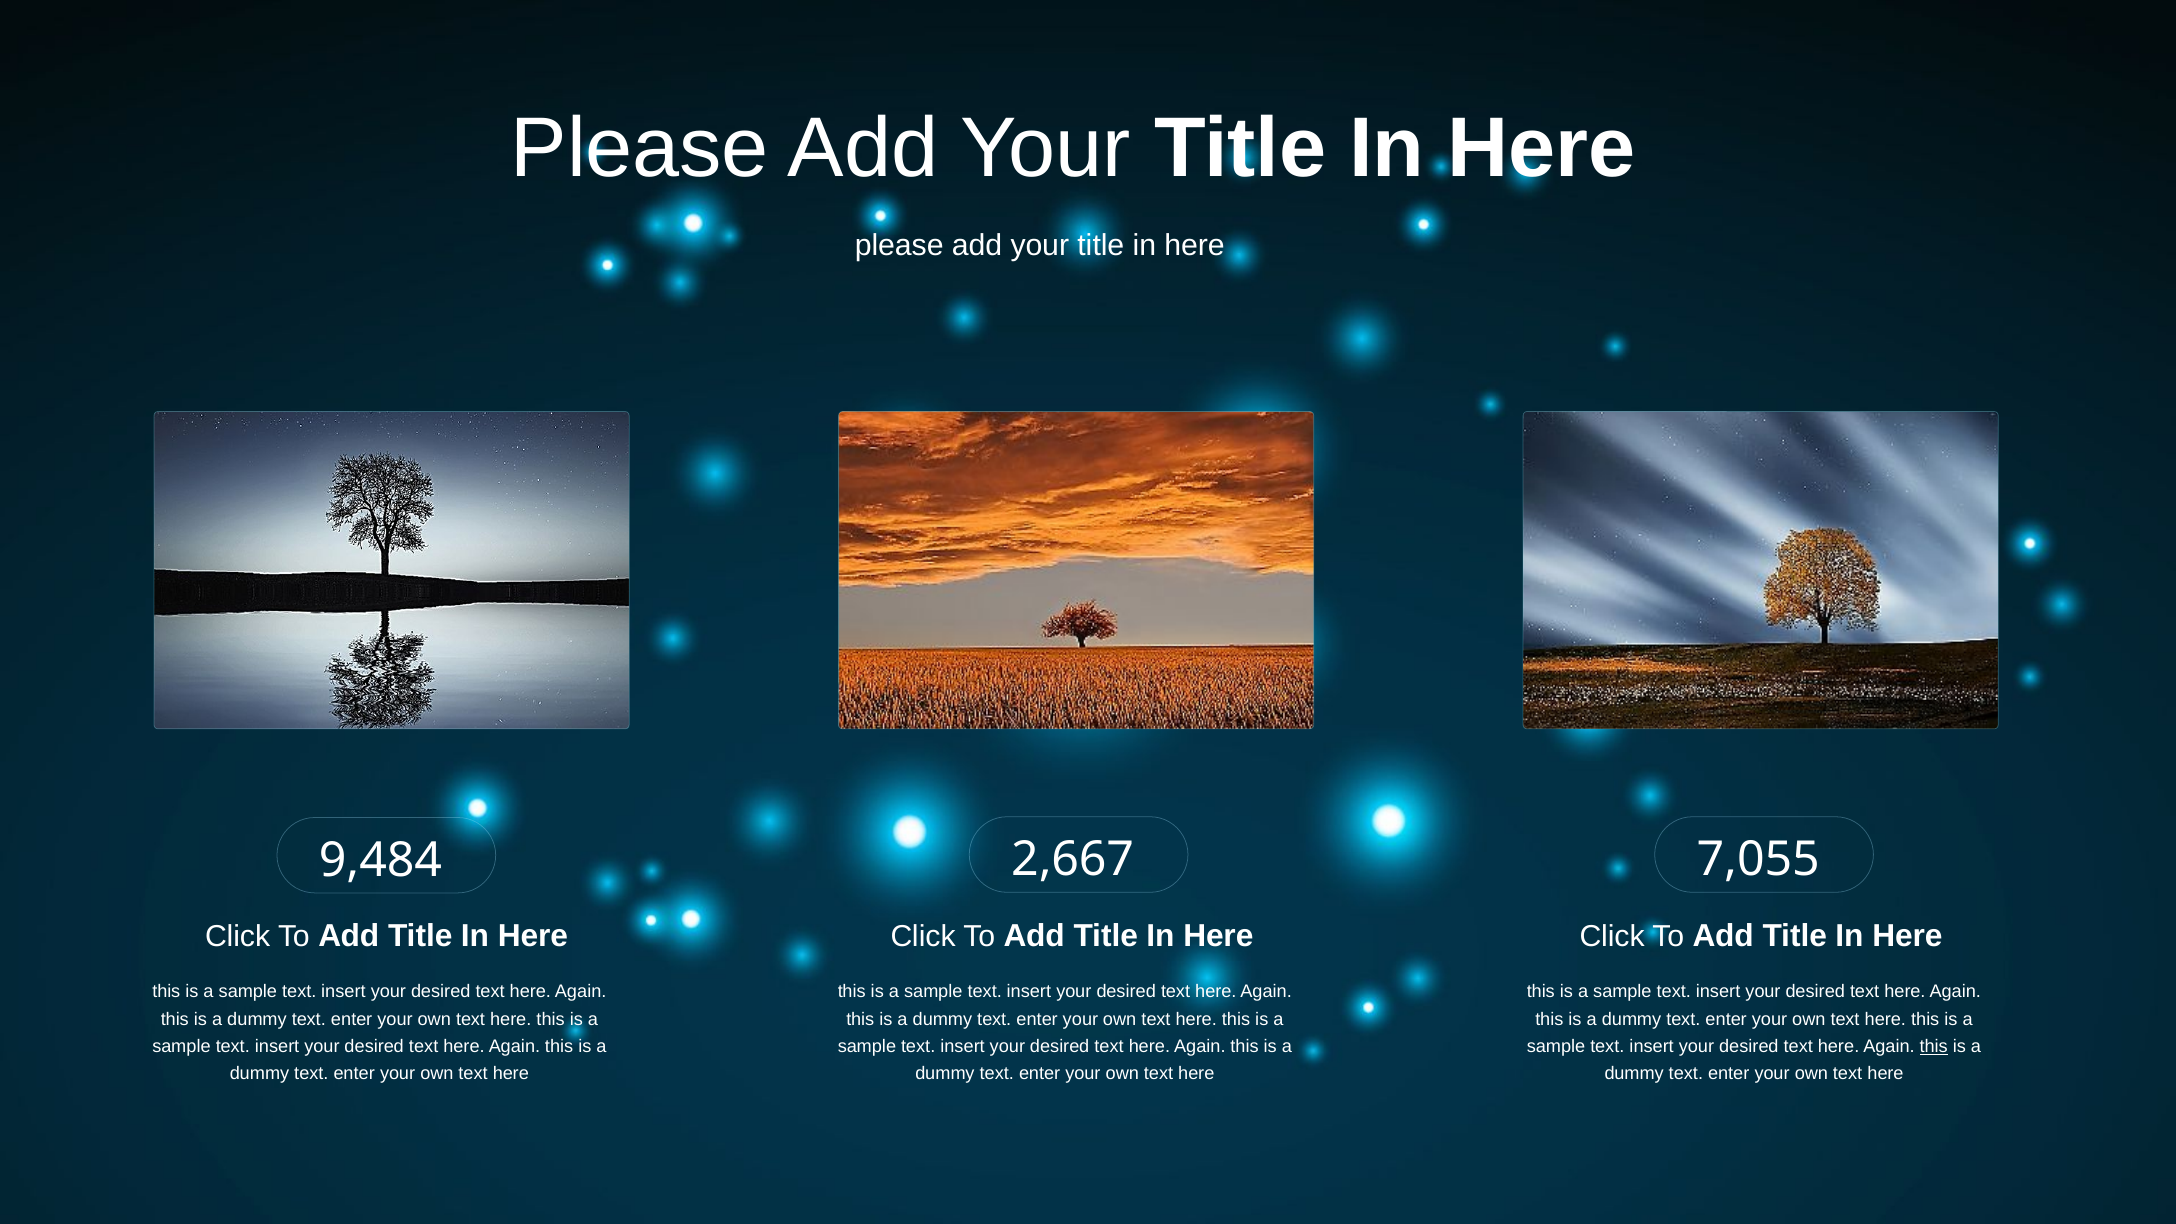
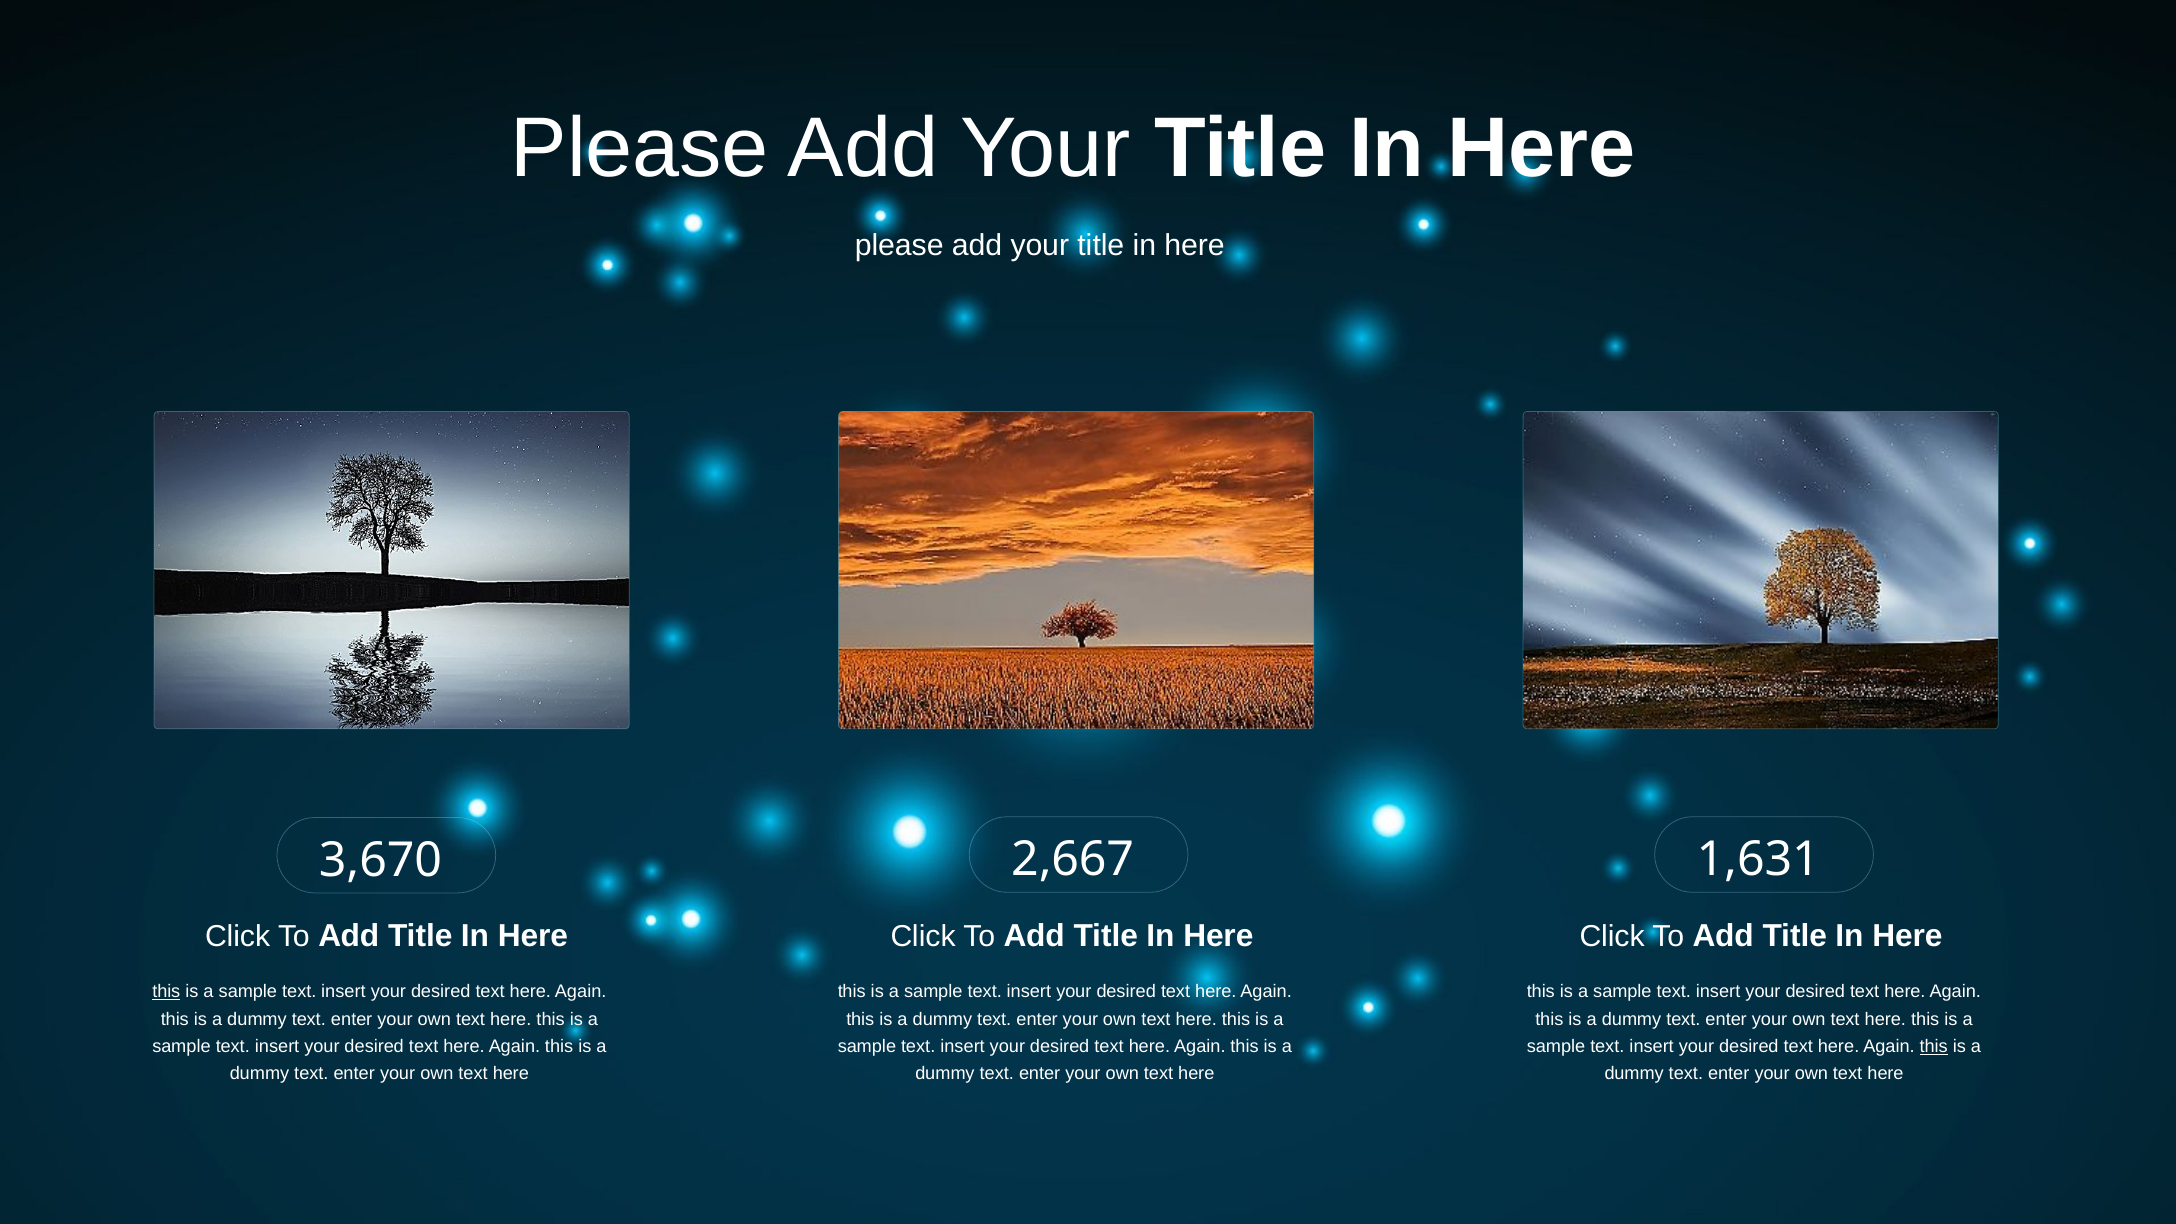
9,484: 9,484 -> 3,670
7,055: 7,055 -> 1,631
this at (166, 992) underline: none -> present
